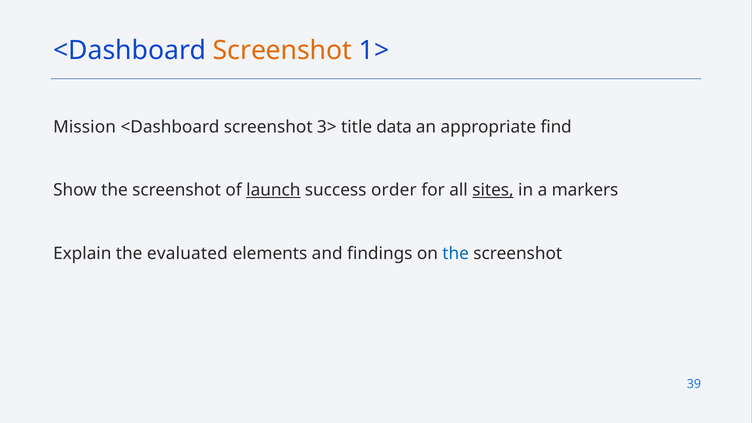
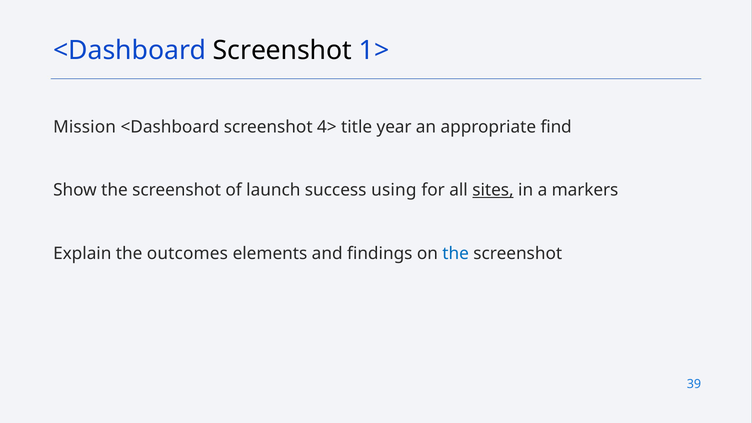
Screenshot at (282, 50) colour: orange -> black
3>: 3> -> 4>
data: data -> year
launch underline: present -> none
order: order -> using
evaluated: evaluated -> outcomes
